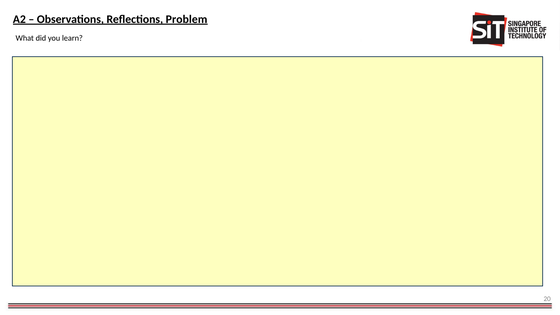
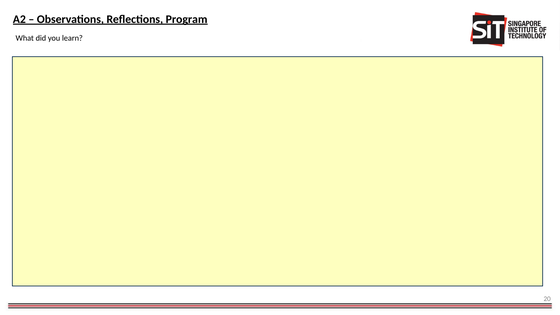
Problem: Problem -> Program
